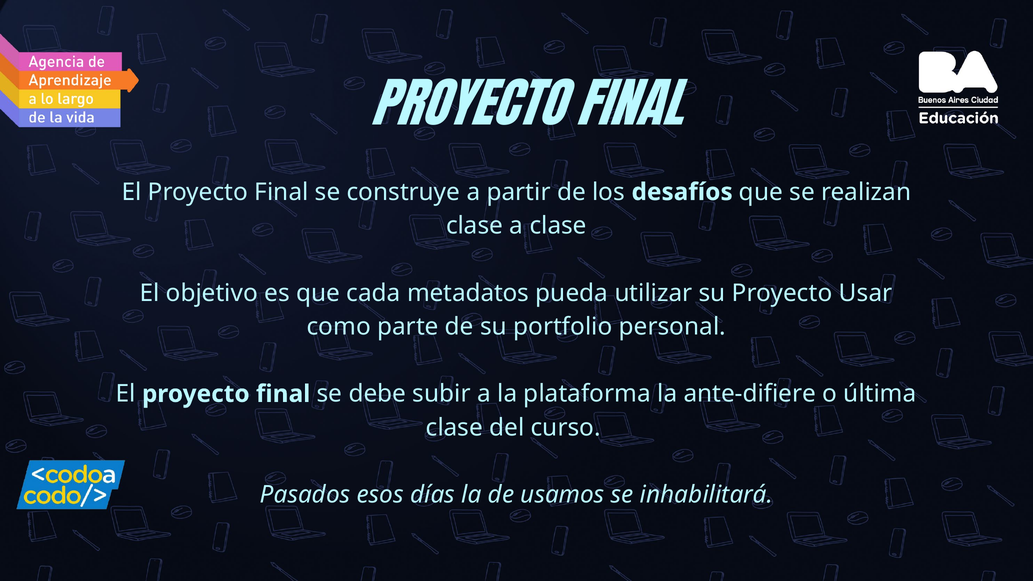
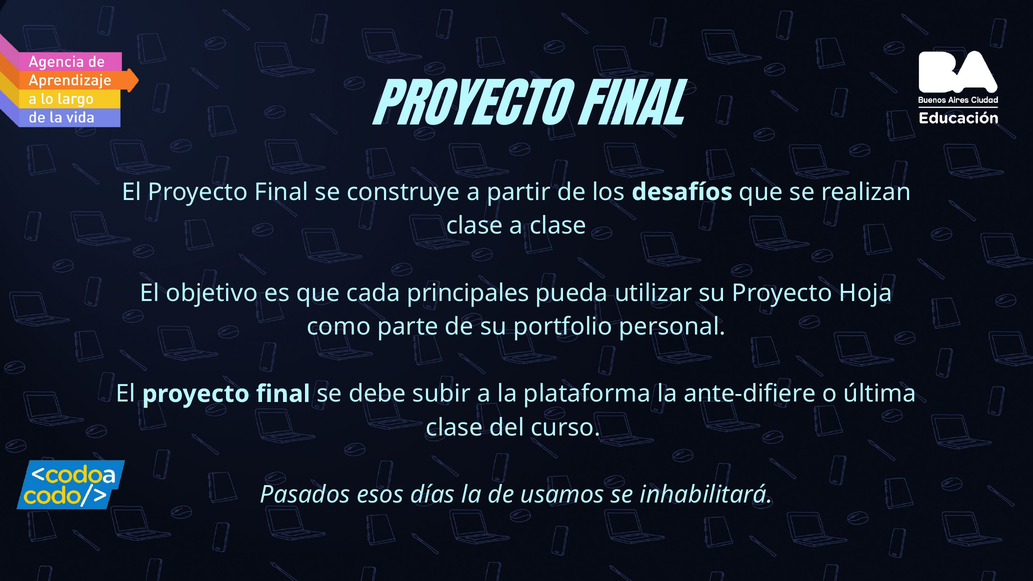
metadatos: metadatos -> principales
Usar: Usar -> Hoja
